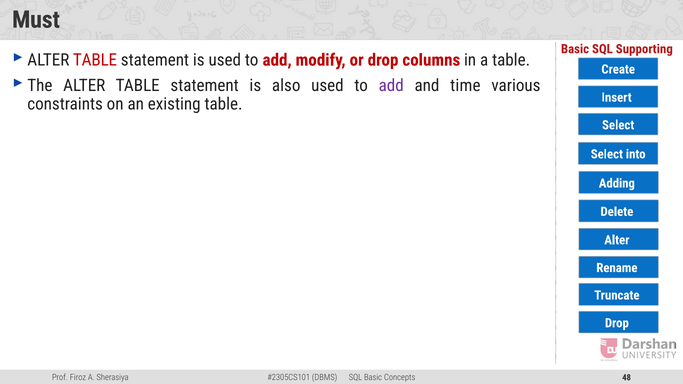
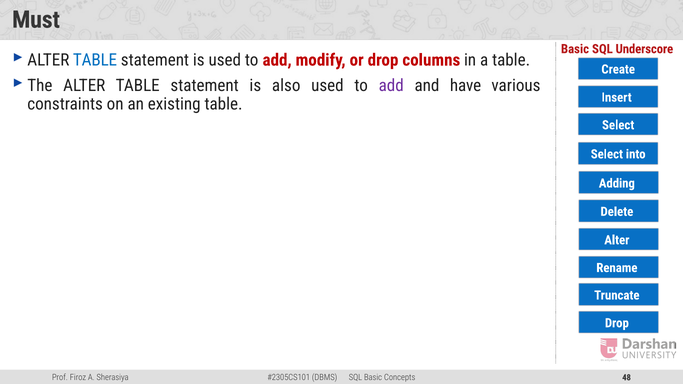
Supporting: Supporting -> Underscore
TABLE at (95, 60) colour: red -> blue
time: time -> have
